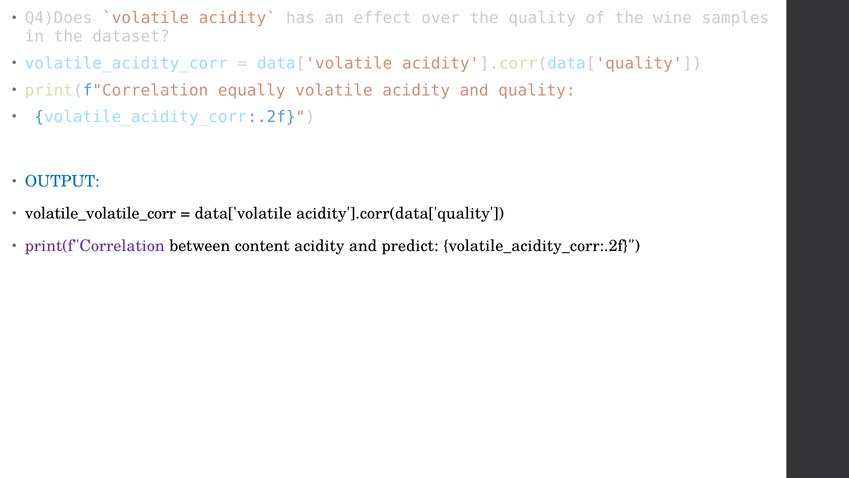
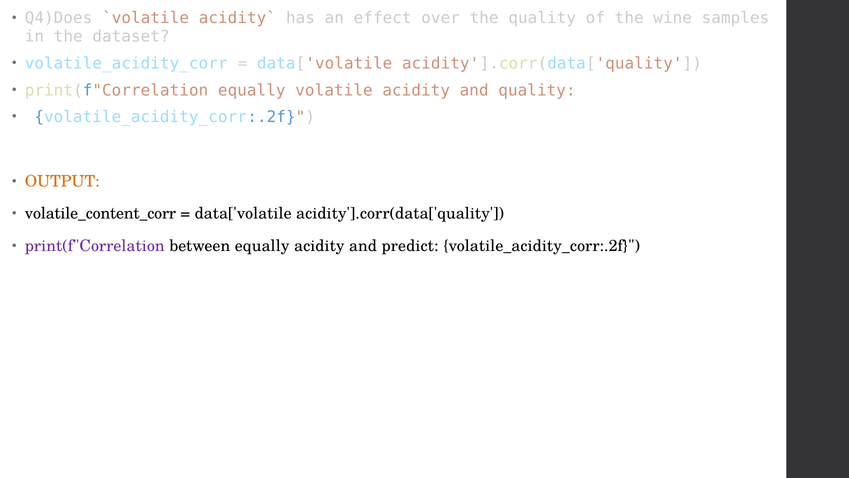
OUTPUT colour: blue -> orange
volatile_volatile_corr: volatile_volatile_corr -> volatile_content_corr
between content: content -> equally
